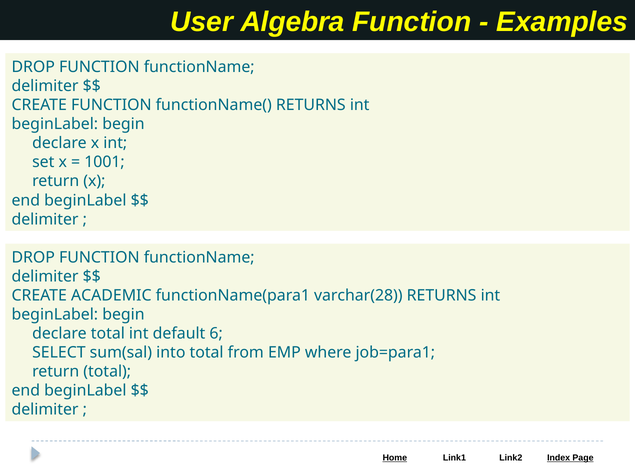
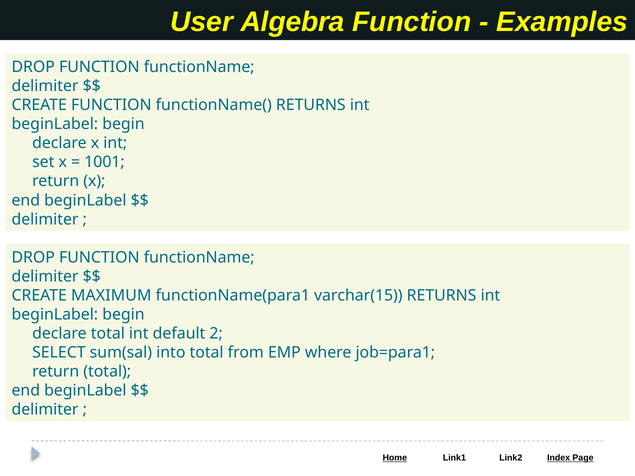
ACADEMIC: ACADEMIC -> MAXIMUM
varchar(28: varchar(28 -> varchar(15
6: 6 -> 2
